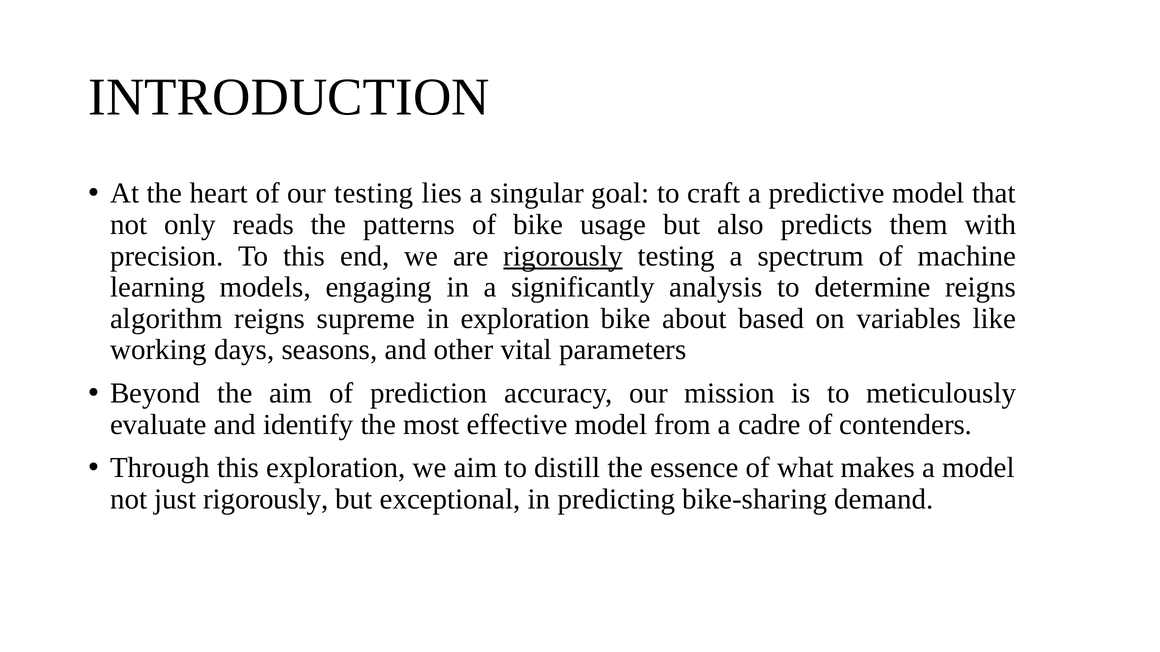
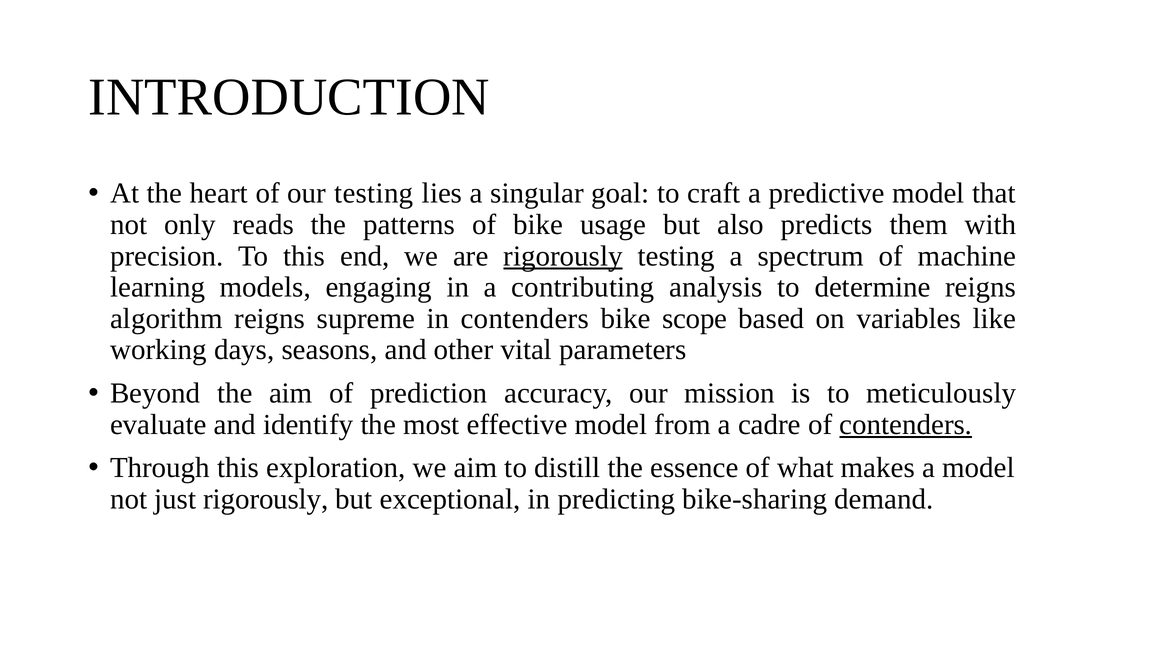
significantly: significantly -> contributing
in exploration: exploration -> contenders
about: about -> scope
contenders at (906, 425) underline: none -> present
